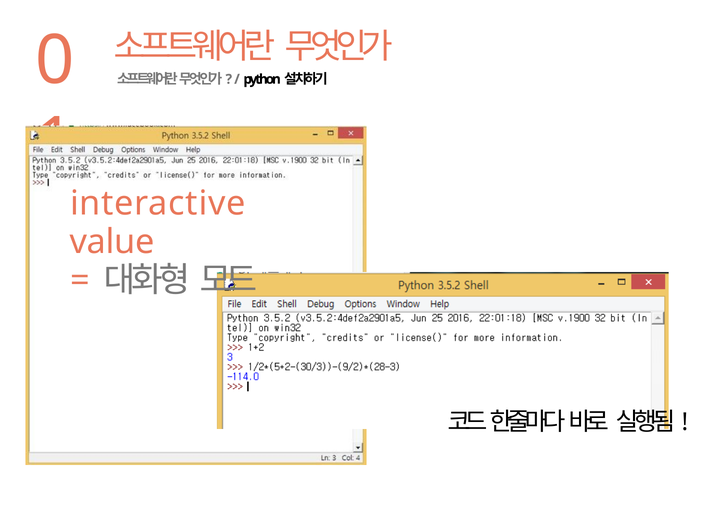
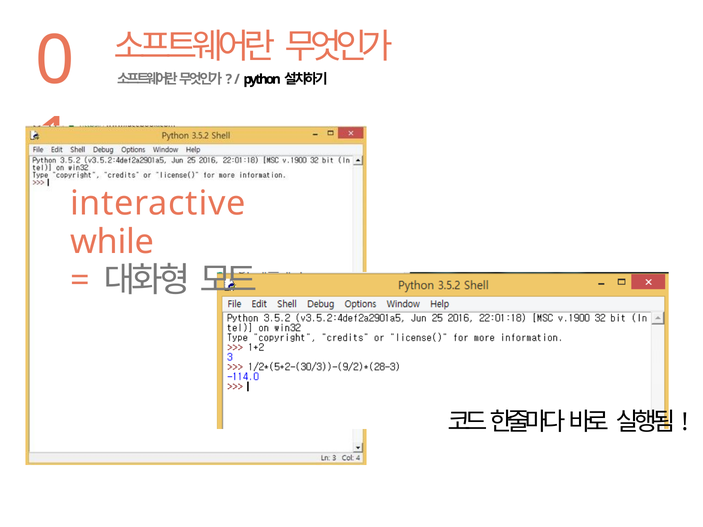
value: value -> while
